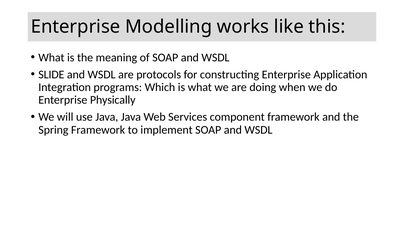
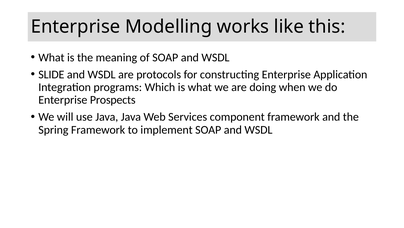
Physically: Physically -> Prospects
